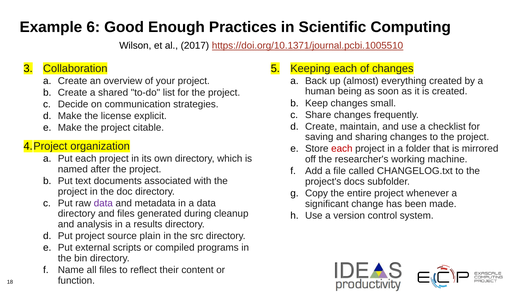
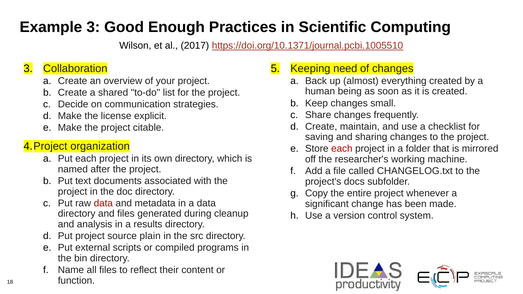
Example 6: 6 -> 3
Keeping each: each -> need
data at (103, 203) colour: purple -> red
